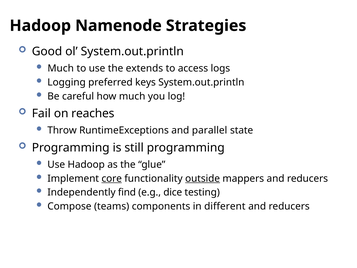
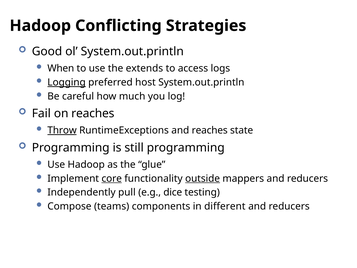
Namenode: Namenode -> Conflicting
Much at (61, 68): Much -> When
Logging underline: none -> present
keys: keys -> host
Throw underline: none -> present
and parallel: parallel -> reaches
find: find -> pull
